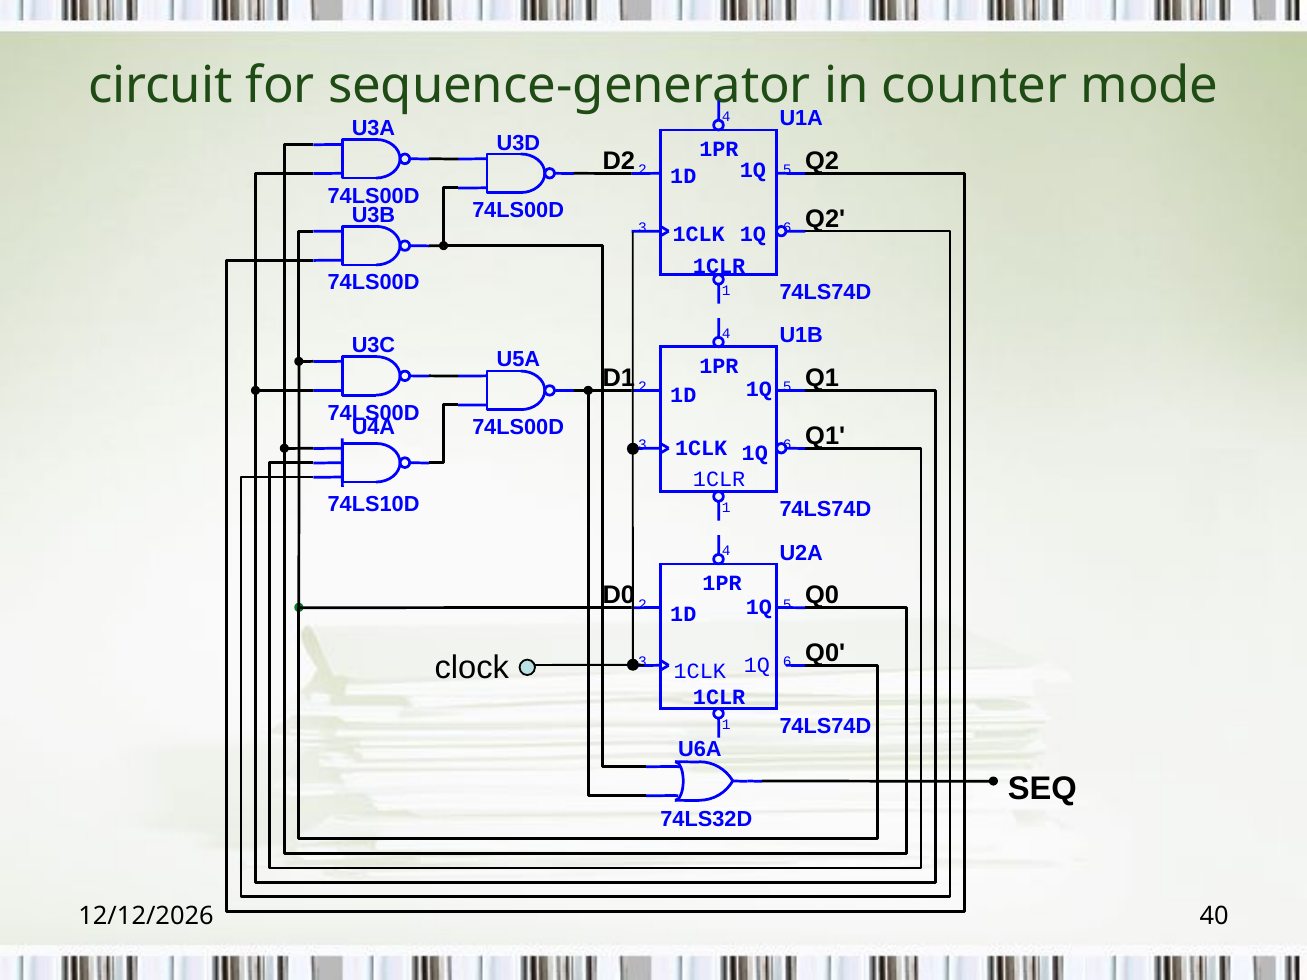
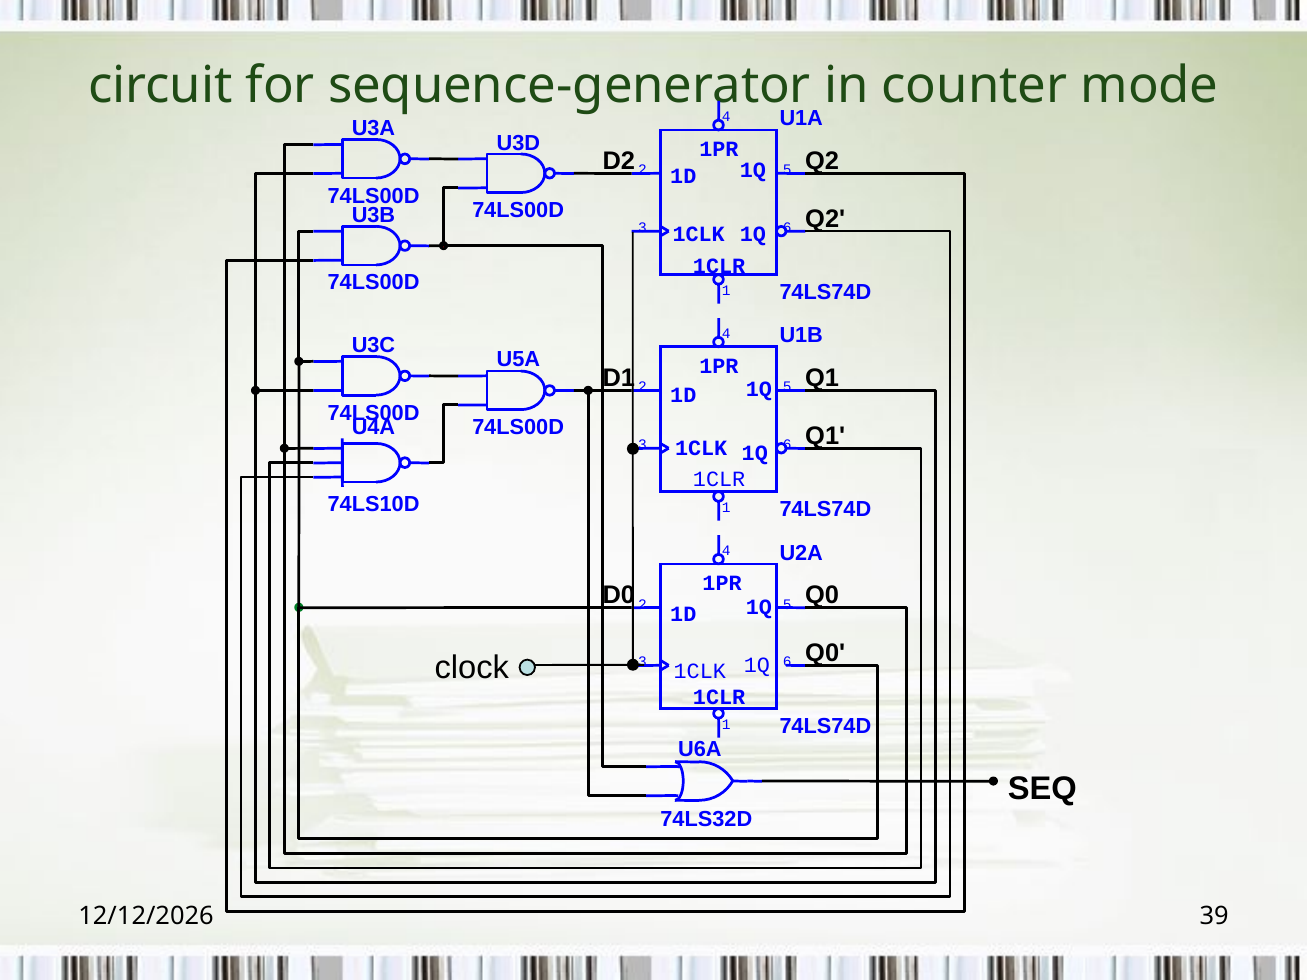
40: 40 -> 39
